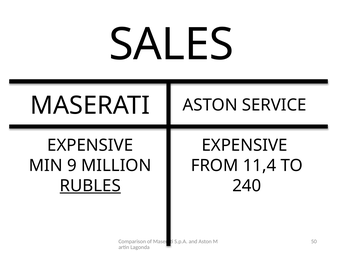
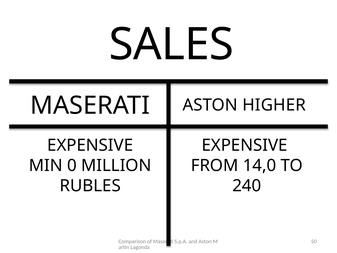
SERVICE: SERVICE -> HIGHER
9: 9 -> 0
11,4: 11,4 -> 14,0
RUBLES underline: present -> none
